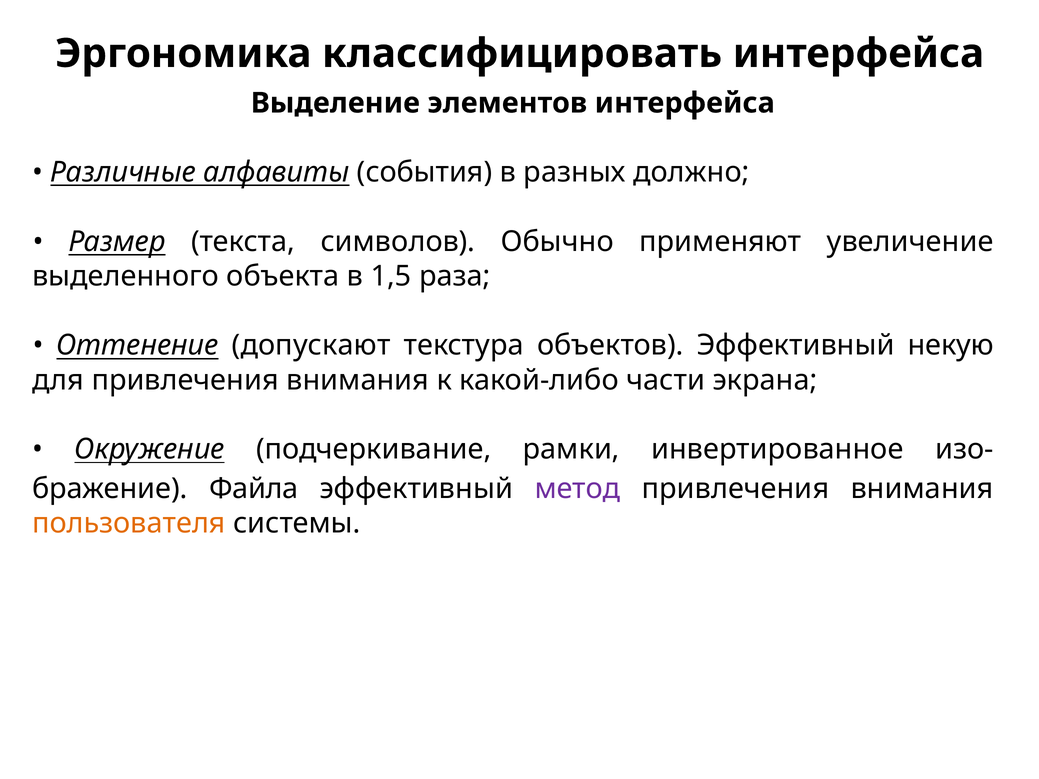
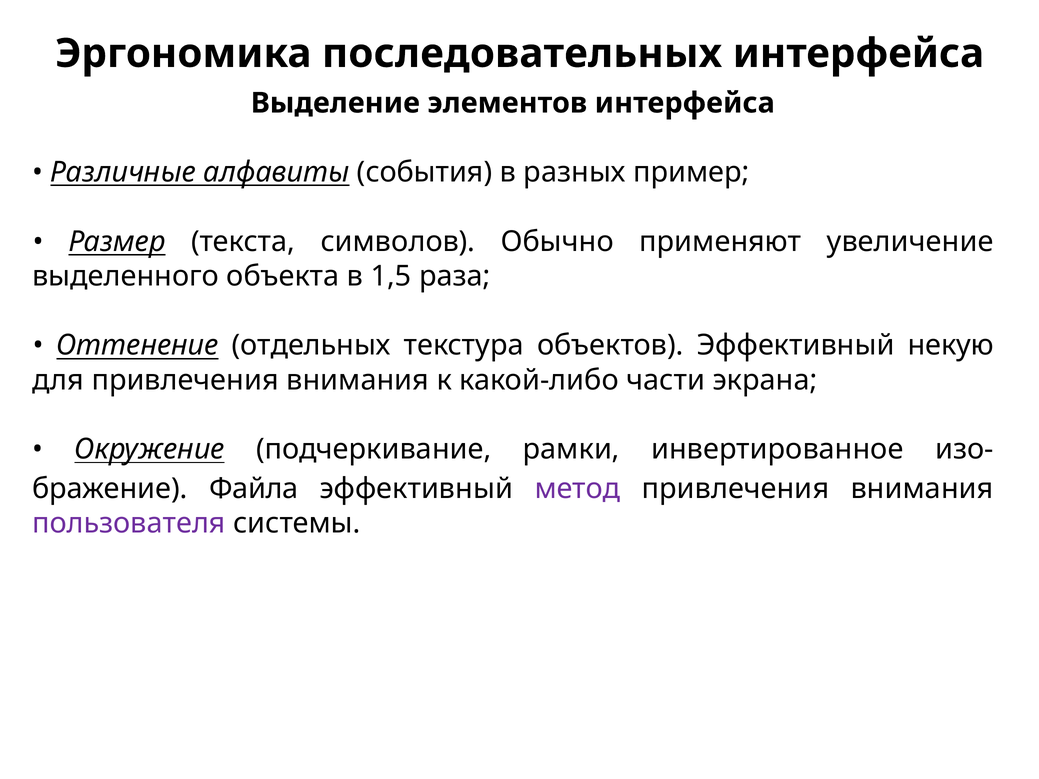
классифицировать: классифицировать -> последовательных
должно: должно -> пример
допускают: допускают -> отдельных
пользователя colour: orange -> purple
